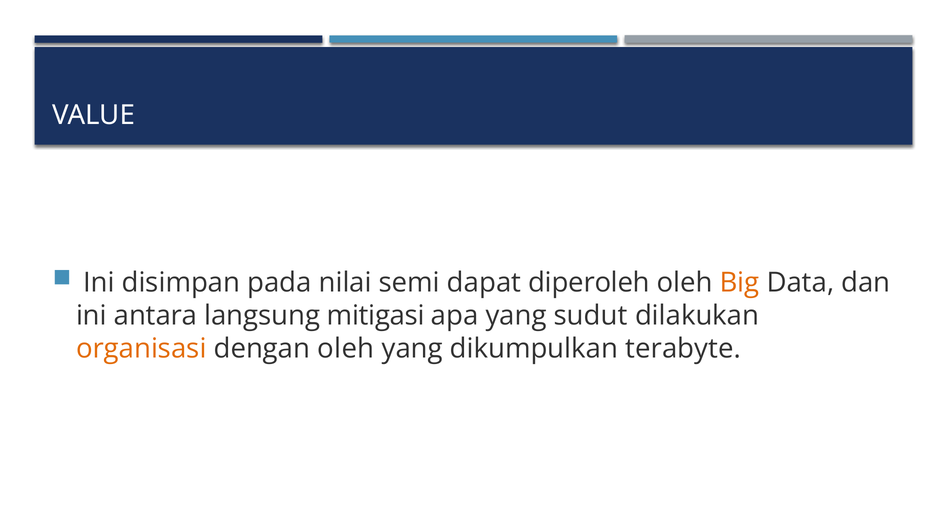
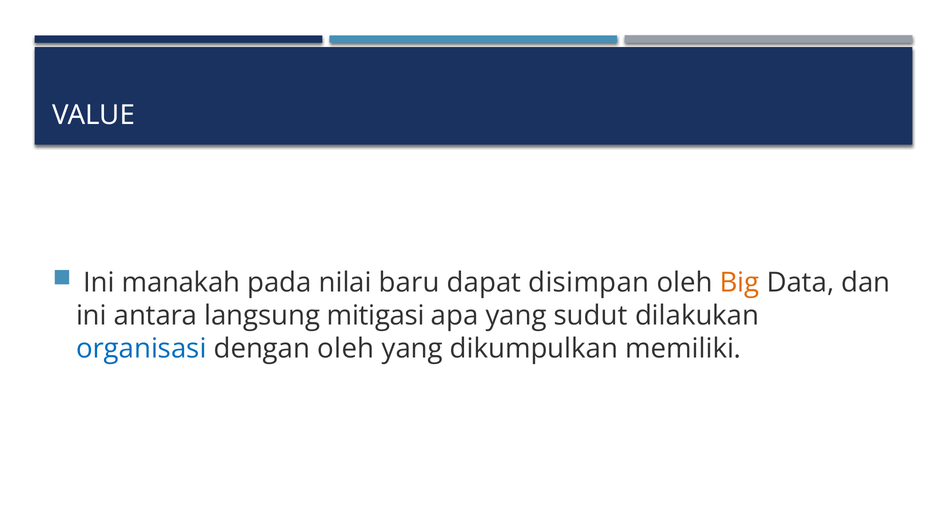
disimpan: disimpan -> manakah
semi: semi -> baru
diperoleh: diperoleh -> disimpan
organisasi colour: orange -> blue
terabyte: terabyte -> memiliki
